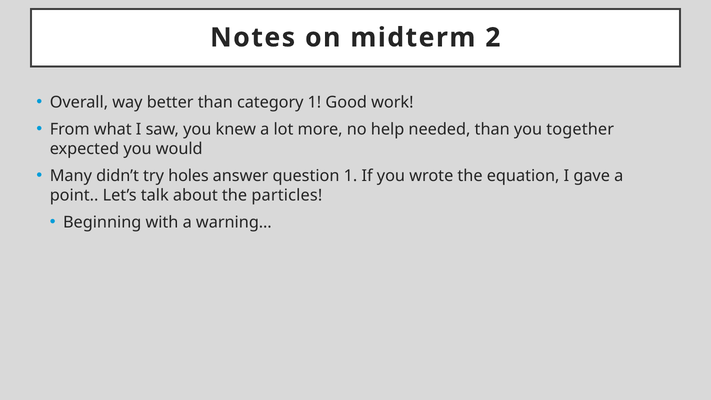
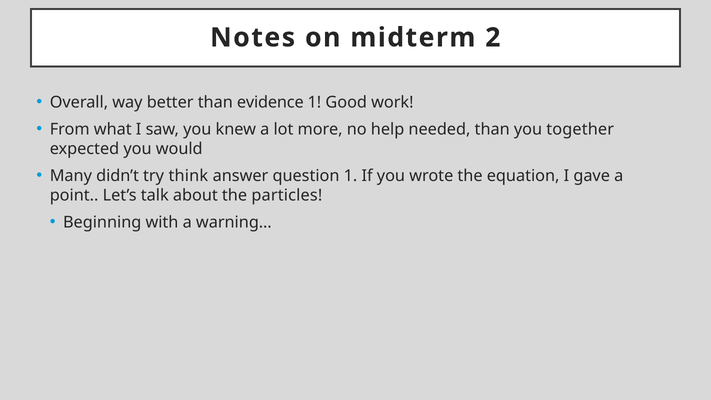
category: category -> evidence
holes: holes -> think
